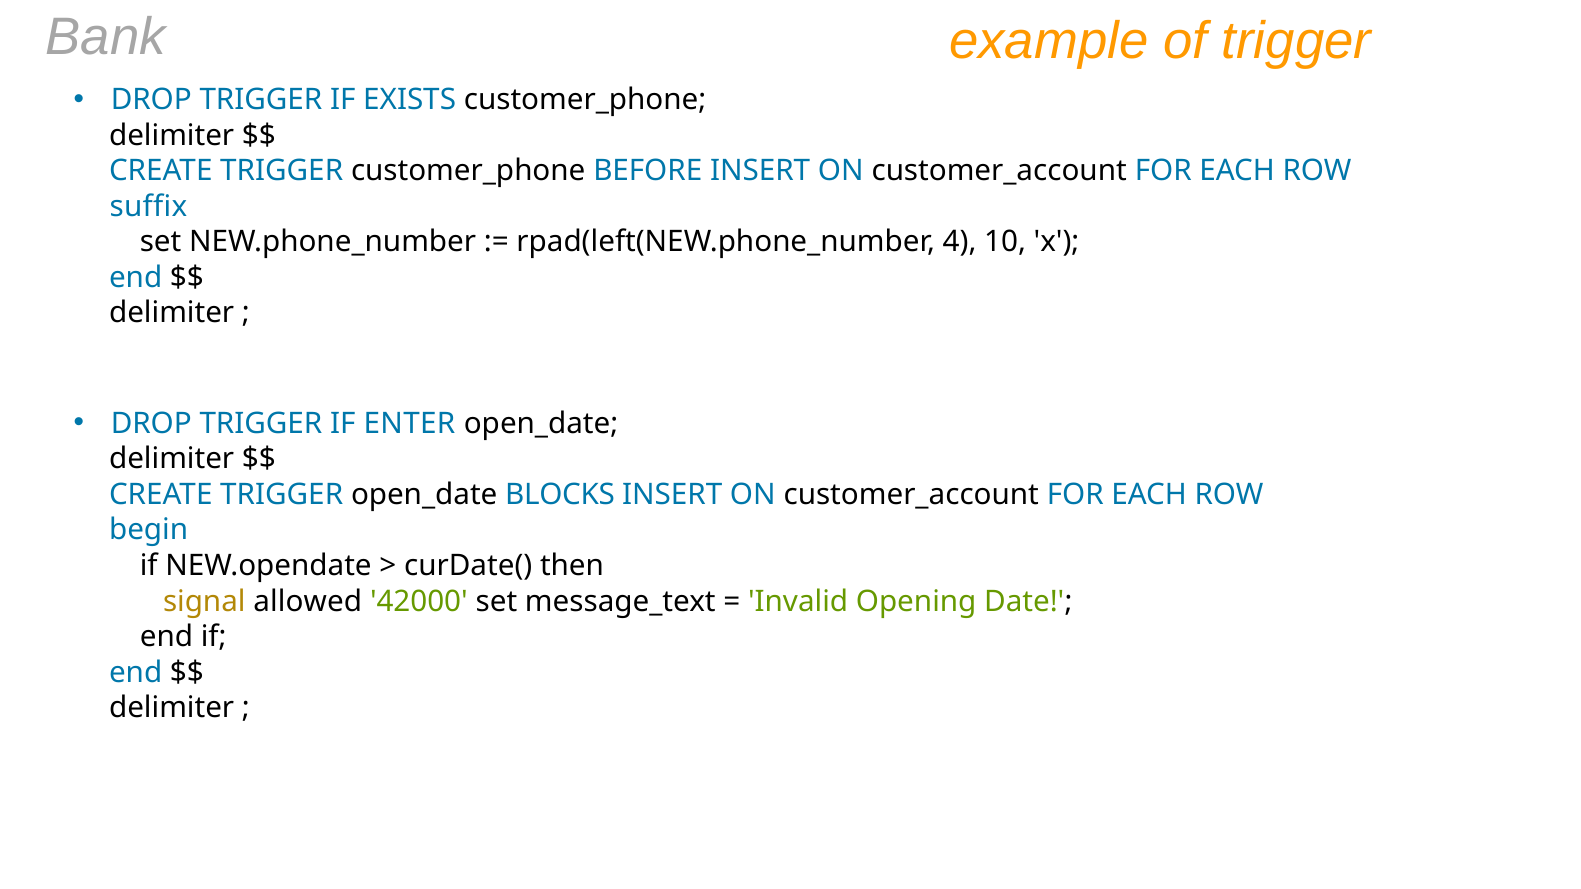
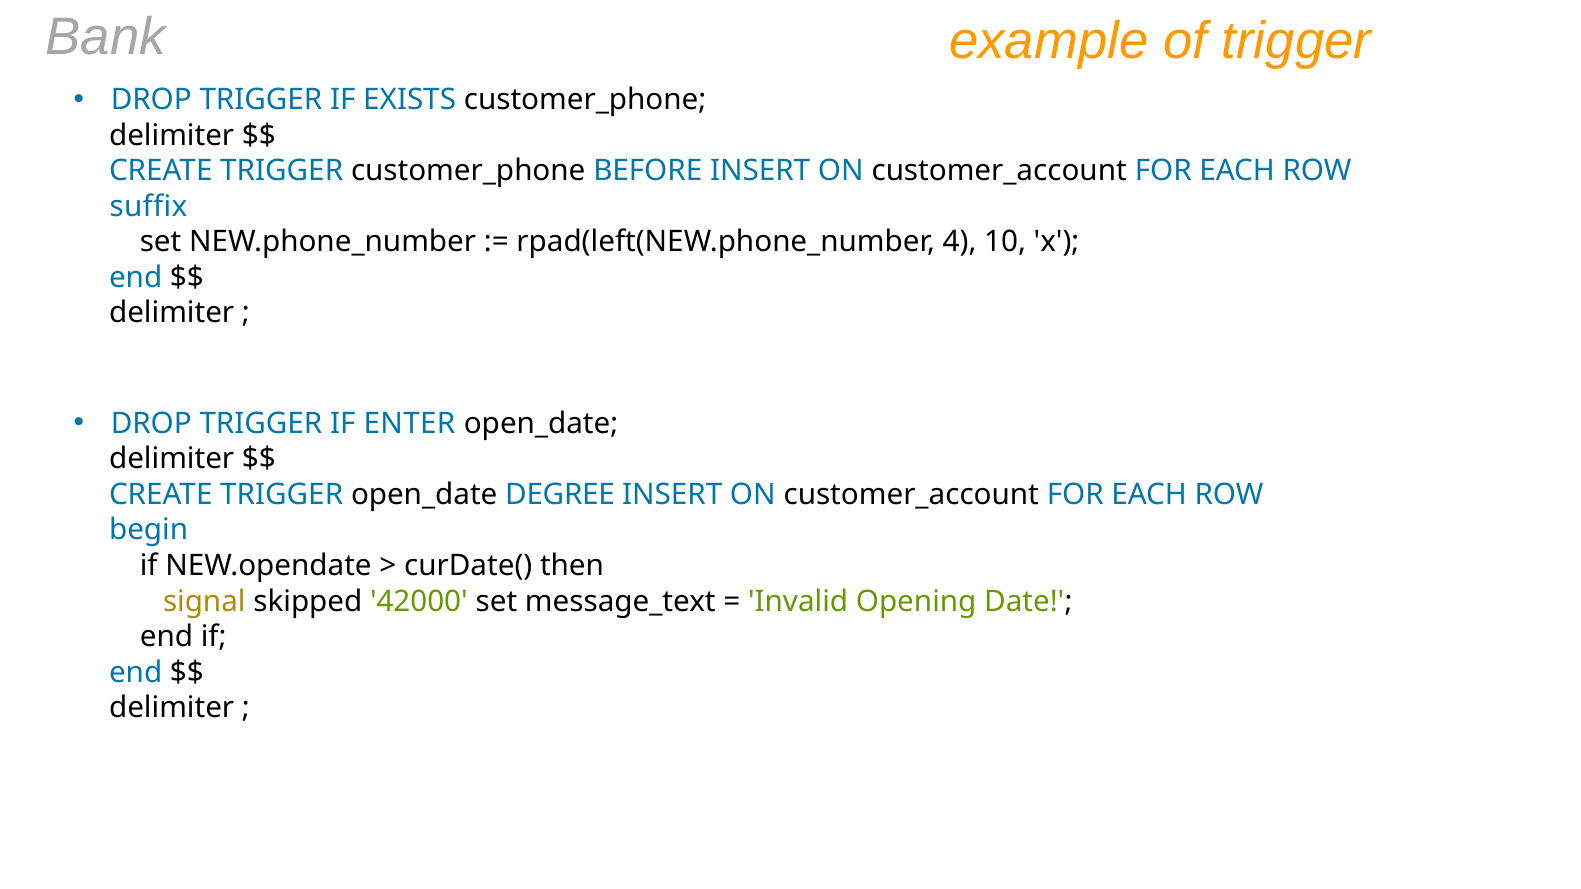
BLOCKS: BLOCKS -> DEGREE
allowed: allowed -> skipped
